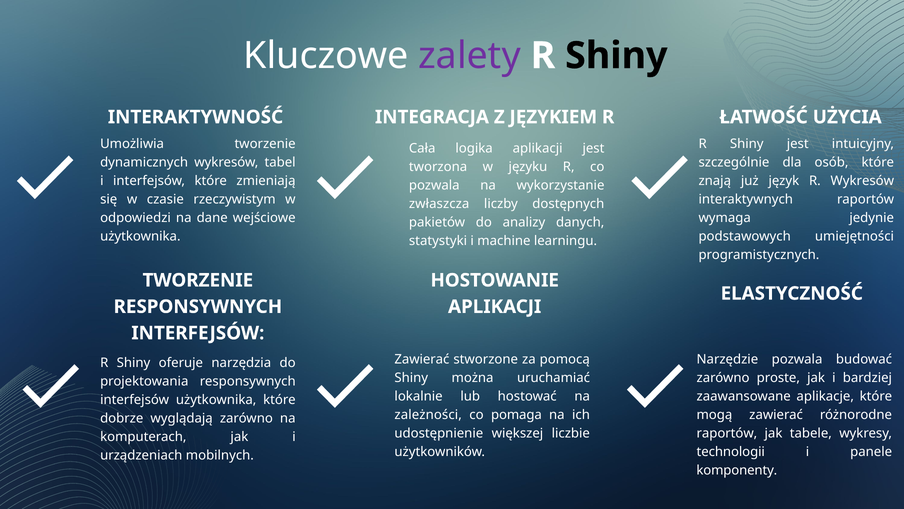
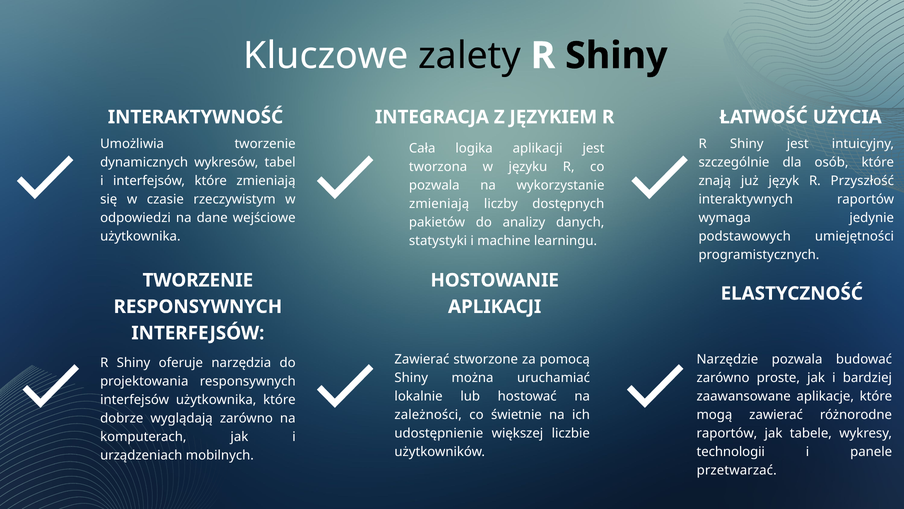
zalety colour: purple -> black
R Wykresów: Wykresów -> Przyszłość
zwłaszcza at (439, 204): zwłaszcza -> zmieniają
pomaga: pomaga -> świetnie
komponenty: komponenty -> przetwarzać
